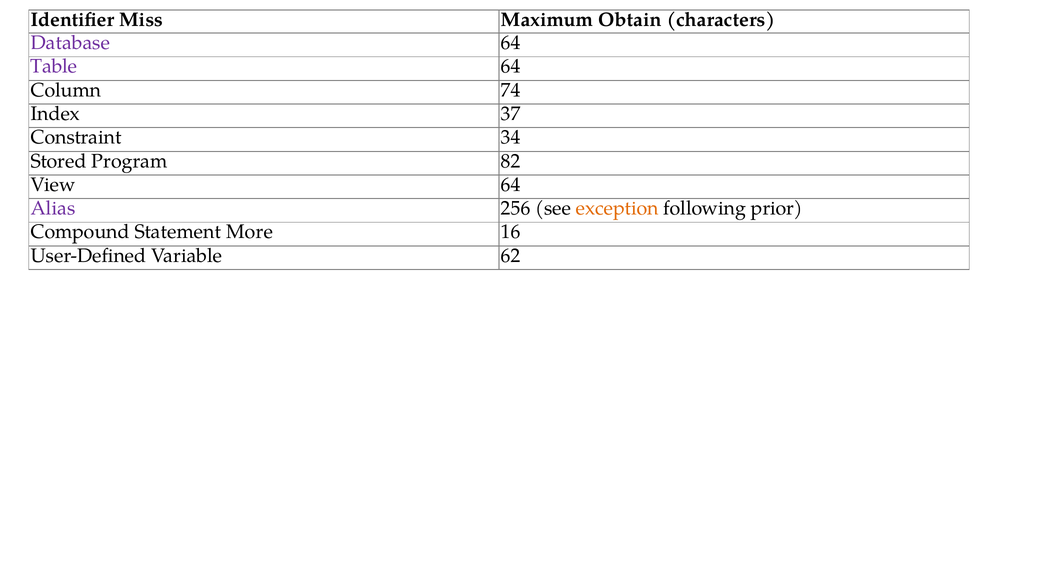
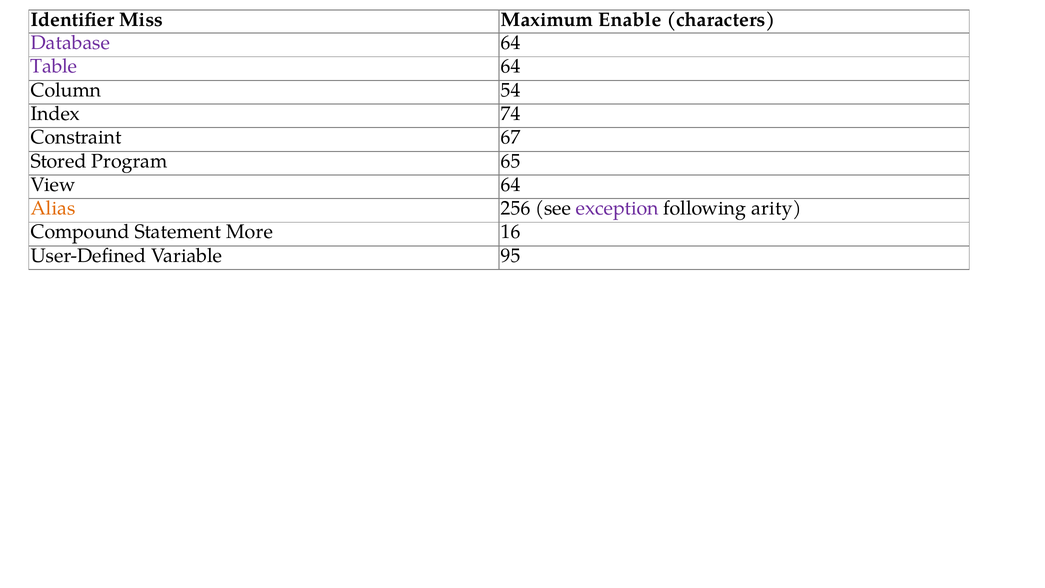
Obtain: Obtain -> Enable
74: 74 -> 54
37: 37 -> 74
34: 34 -> 67
82: 82 -> 65
Alias colour: purple -> orange
exception colour: orange -> purple
prior: prior -> arity
62: 62 -> 95
